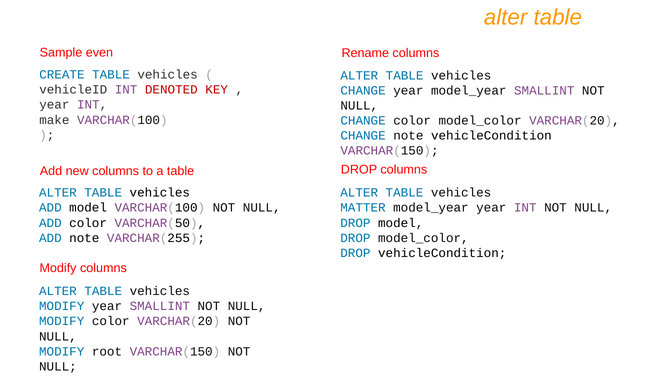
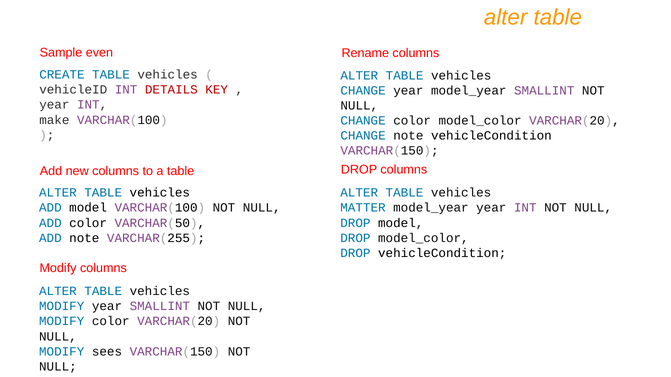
DENOTED: DENOTED -> DETAILS
root: root -> sees
